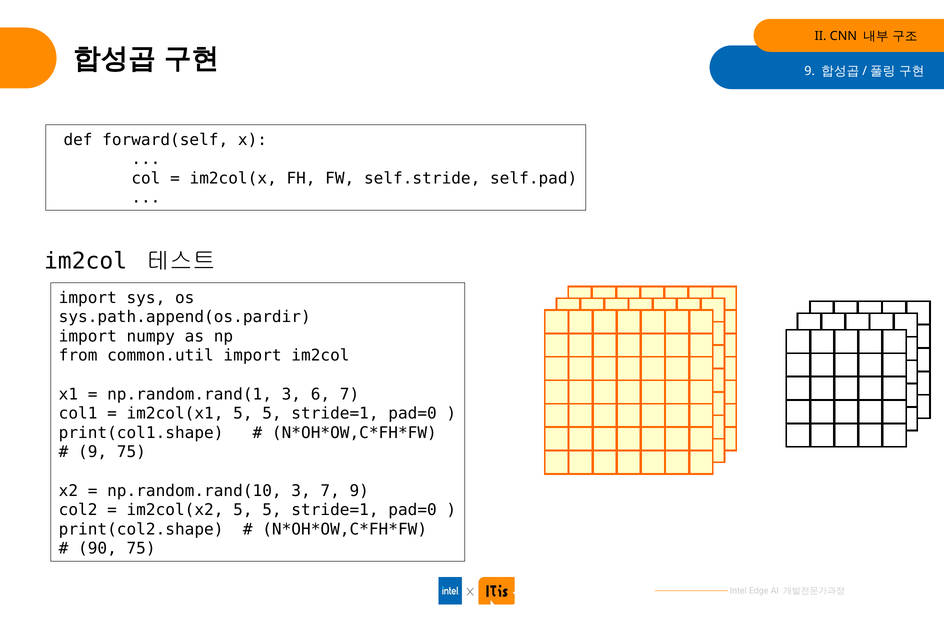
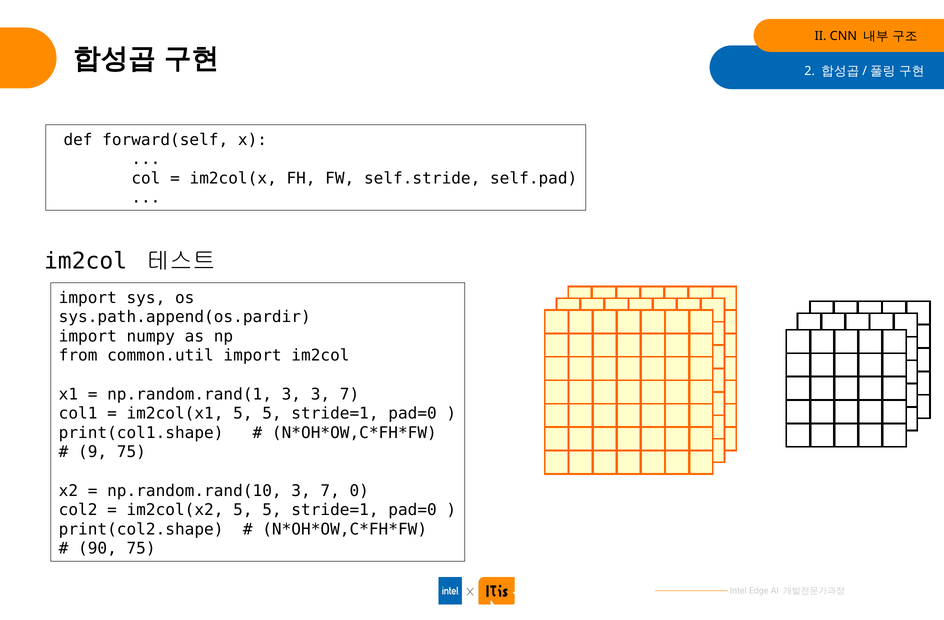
9 at (810, 71): 9 -> 2
3 6: 6 -> 3
7 9: 9 -> 0
